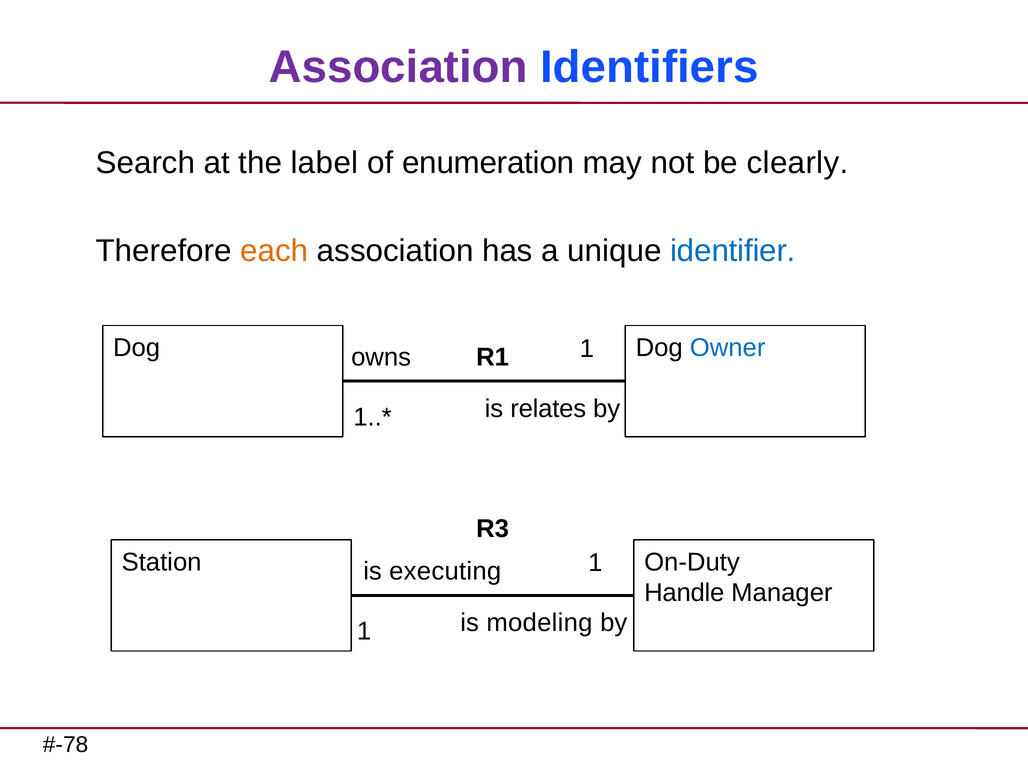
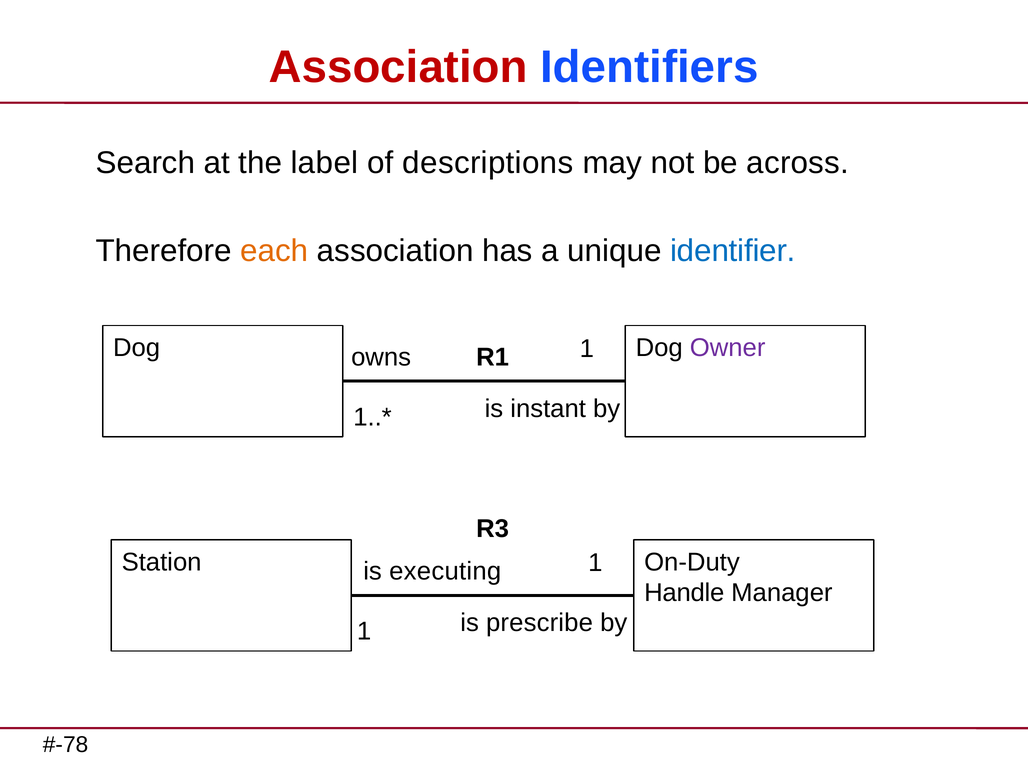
Association at (398, 67) colour: purple -> red
enumeration: enumeration -> descriptions
clearly: clearly -> across
Owner colour: blue -> purple
relates: relates -> instant
modeling: modeling -> prescribe
